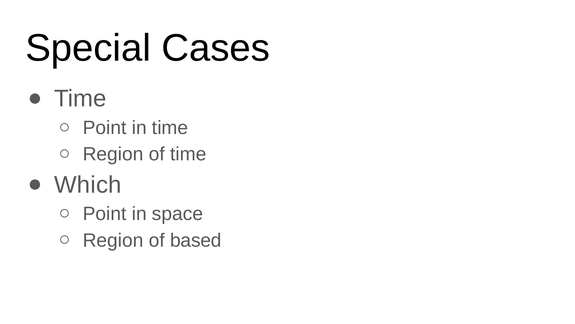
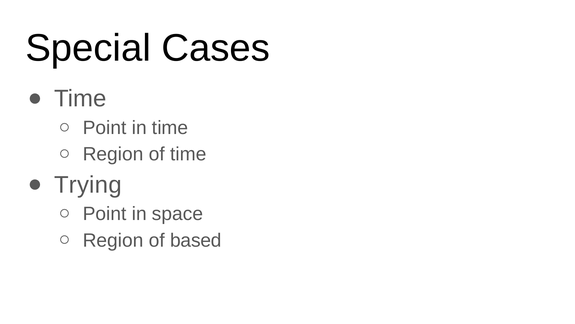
Which: Which -> Trying
